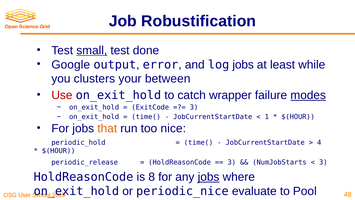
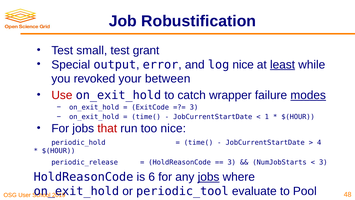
small underline: present -> none
done: done -> grant
Google: Google -> Special
log jobs: jobs -> nice
least underline: none -> present
clusters: clusters -> revoked
that colour: orange -> red
8: 8 -> 6
periodic_nice: periodic_nice -> periodic_tool
